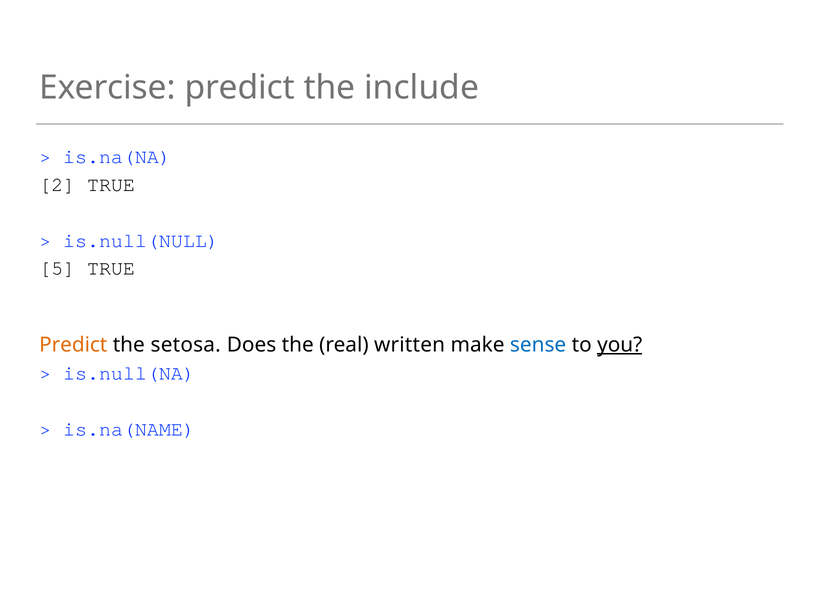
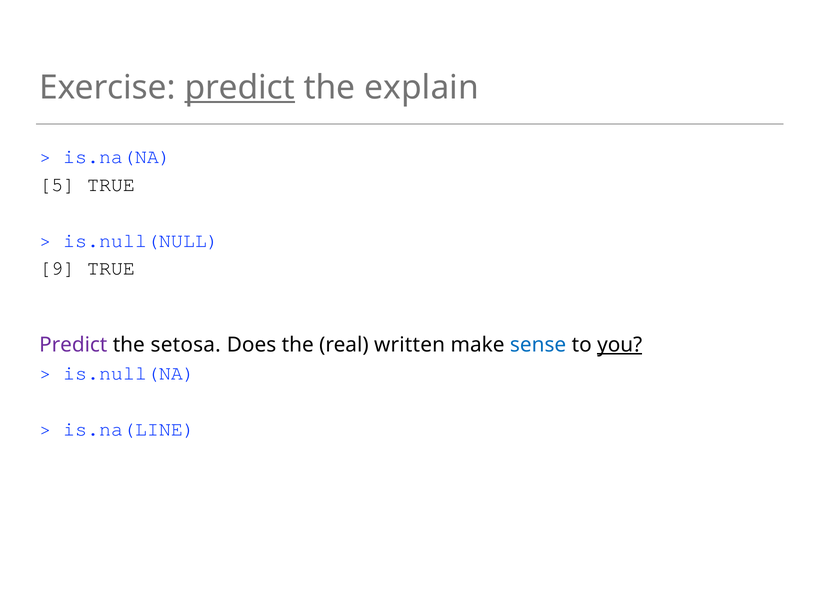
predict at (240, 88) underline: none -> present
include: include -> explain
2: 2 -> 5
5: 5 -> 9
Predict at (73, 345) colour: orange -> purple
is.na(NAME: is.na(NAME -> is.na(LINE
